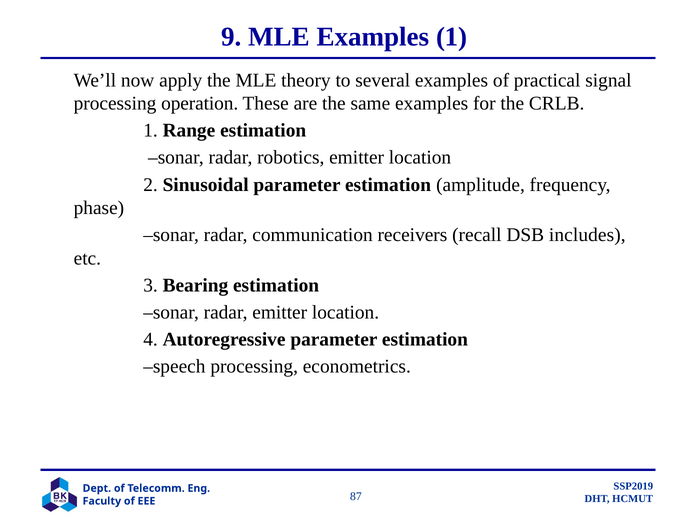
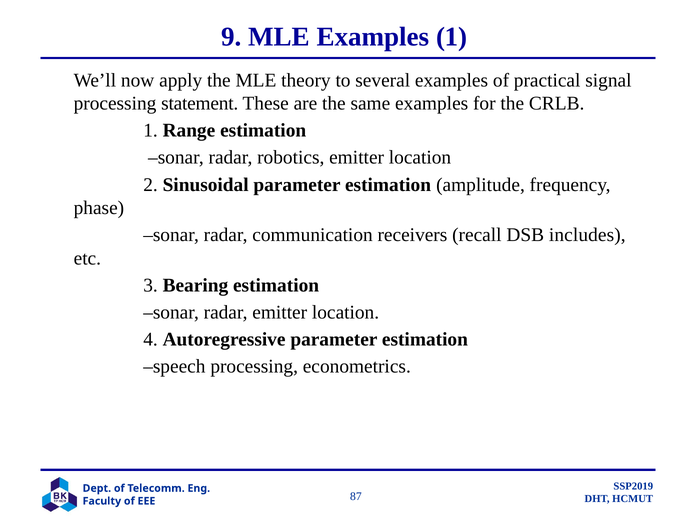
operation: operation -> statement
